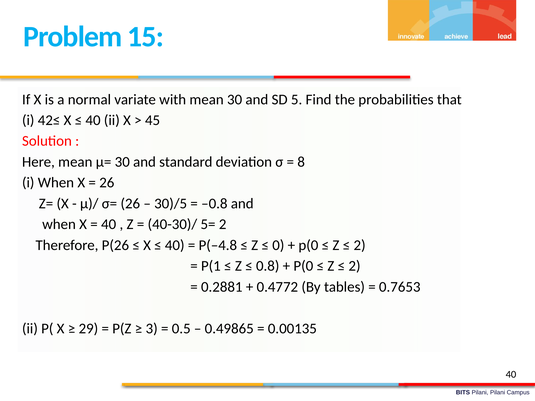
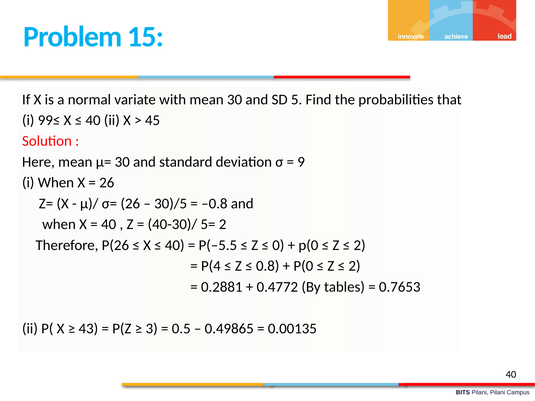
42≤: 42≤ -> 99≤
8: 8 -> 9
P(–4.8: P(–4.8 -> P(–5.5
P(1: P(1 -> P(4
29: 29 -> 43
